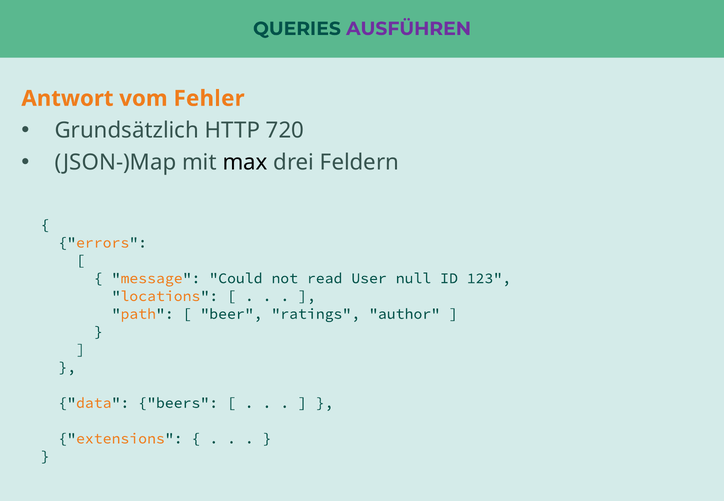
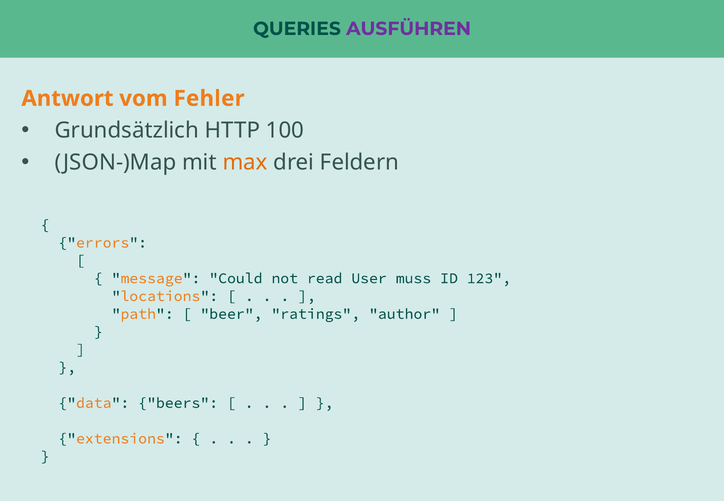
720: 720 -> 100
max colour: black -> orange
null: null -> muss
